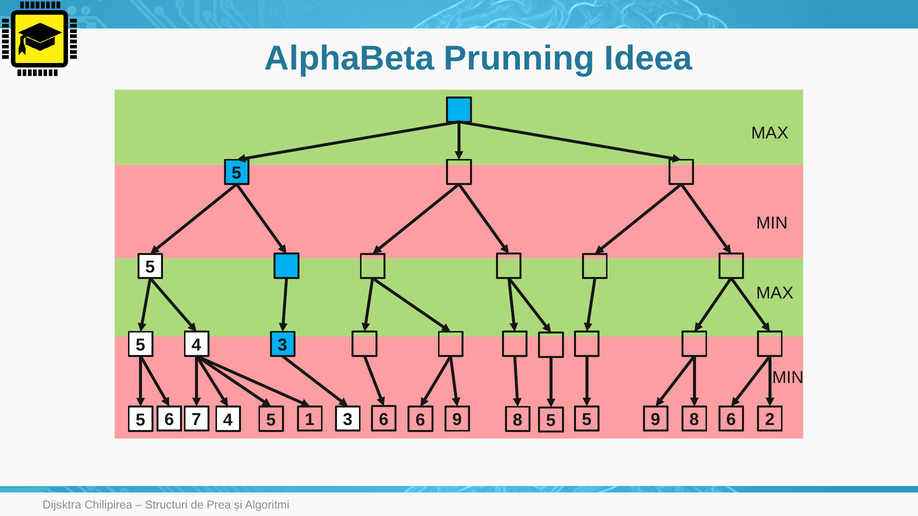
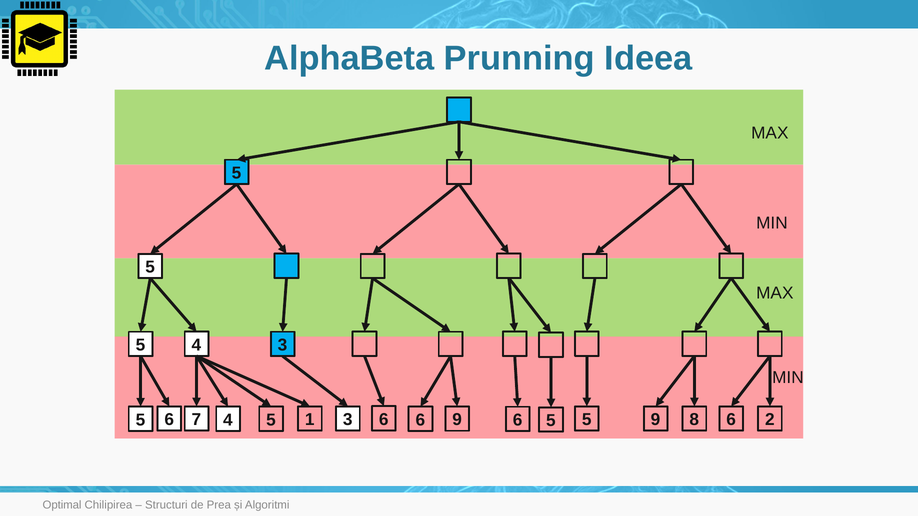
8 at (518, 420): 8 -> 6
Dijsktra: Dijsktra -> Optimal
